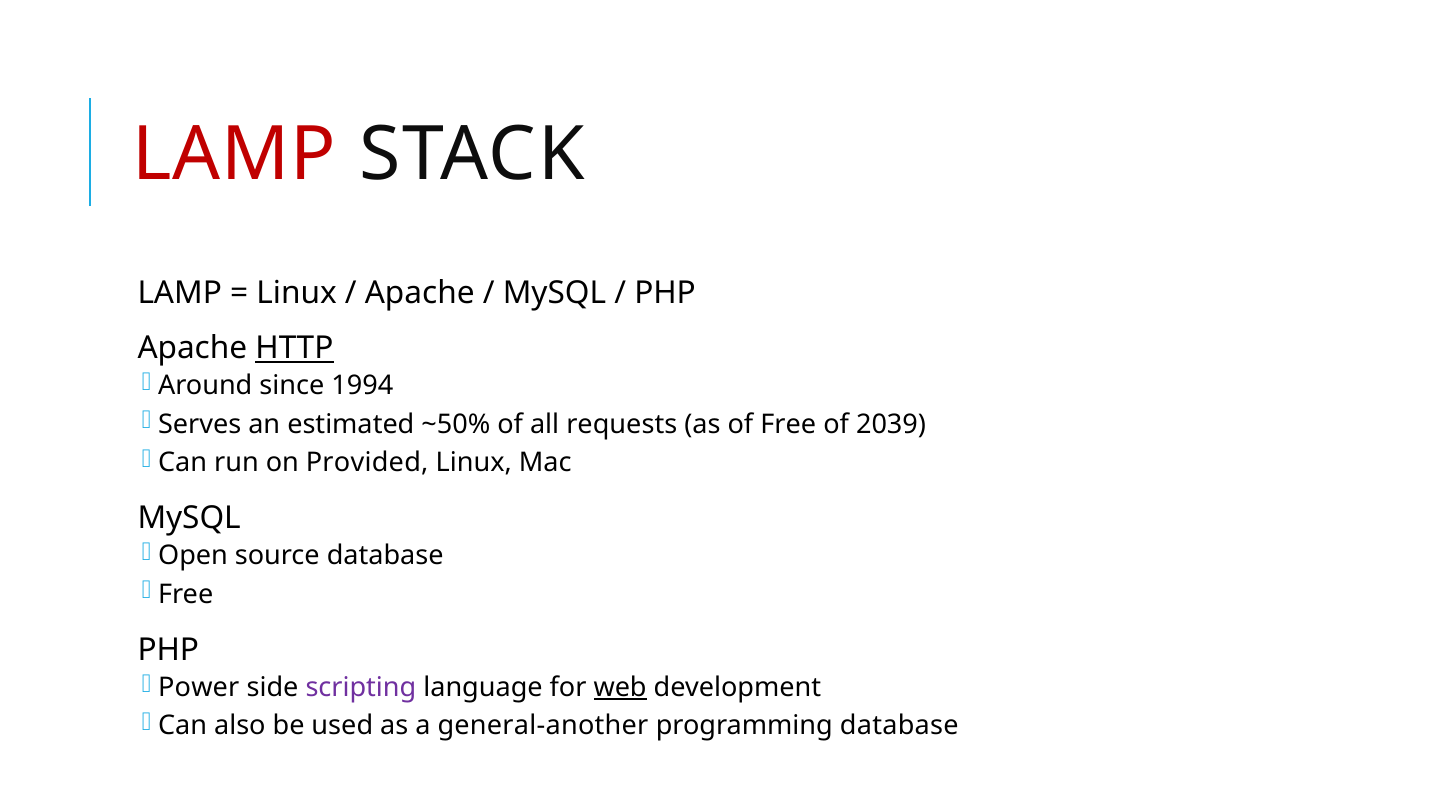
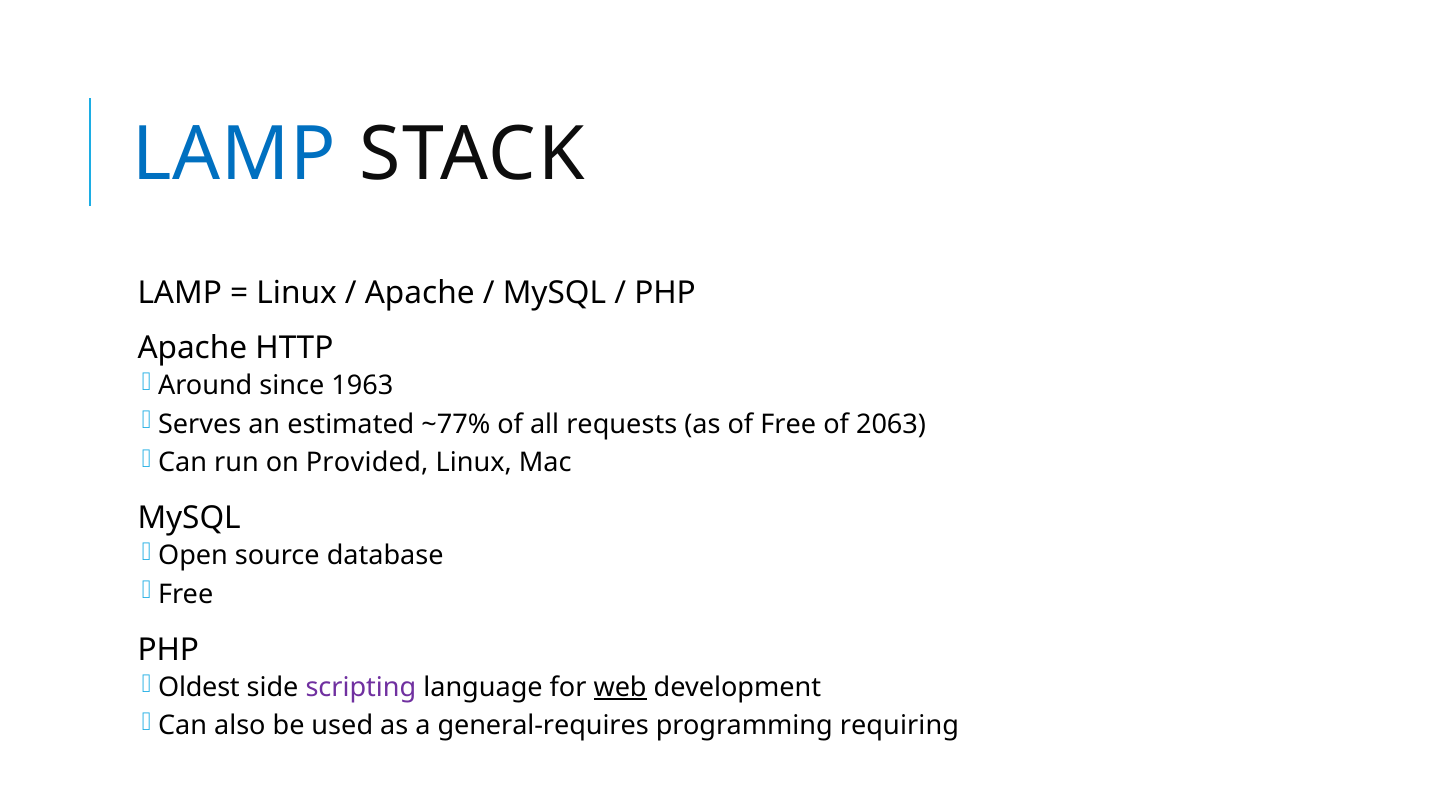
LAMP at (234, 155) colour: red -> blue
HTTP underline: present -> none
1994: 1994 -> 1963
~50%: ~50% -> ~77%
2039: 2039 -> 2063
Power: Power -> Oldest
general-another: general-another -> general-requires
programming database: database -> requiring
